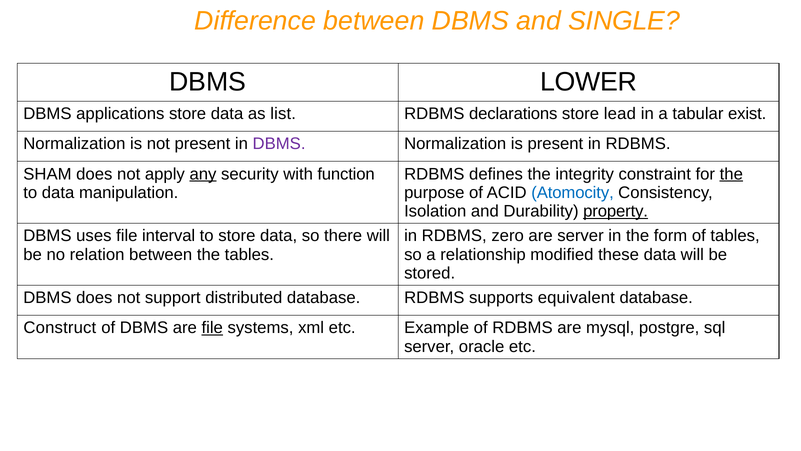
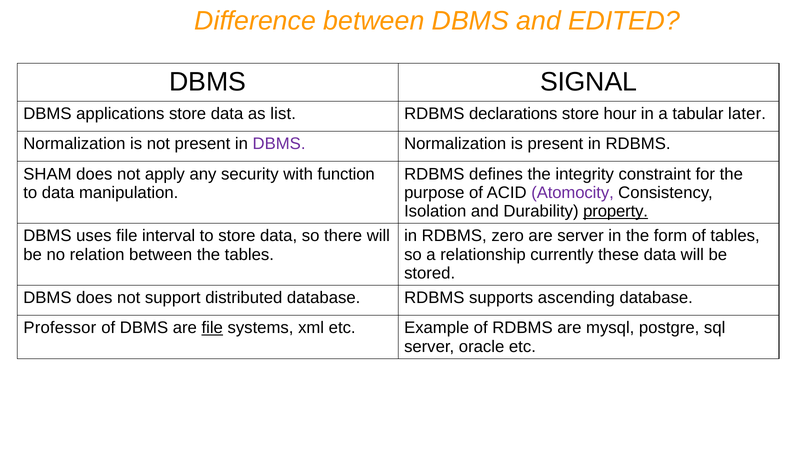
SINGLE: SINGLE -> EDITED
LOWER: LOWER -> SIGNAL
lead: lead -> hour
exist: exist -> later
any underline: present -> none
the at (731, 174) underline: present -> none
Atomocity colour: blue -> purple
modified: modified -> currently
equivalent: equivalent -> ascending
Construct: Construct -> Professor
